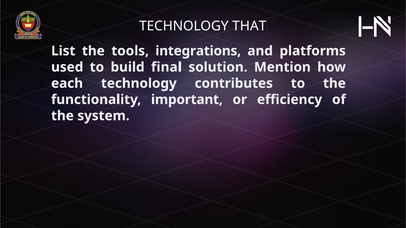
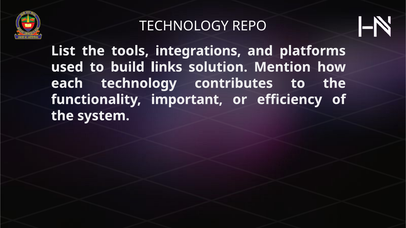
THAT: THAT -> REPO
final: final -> links
